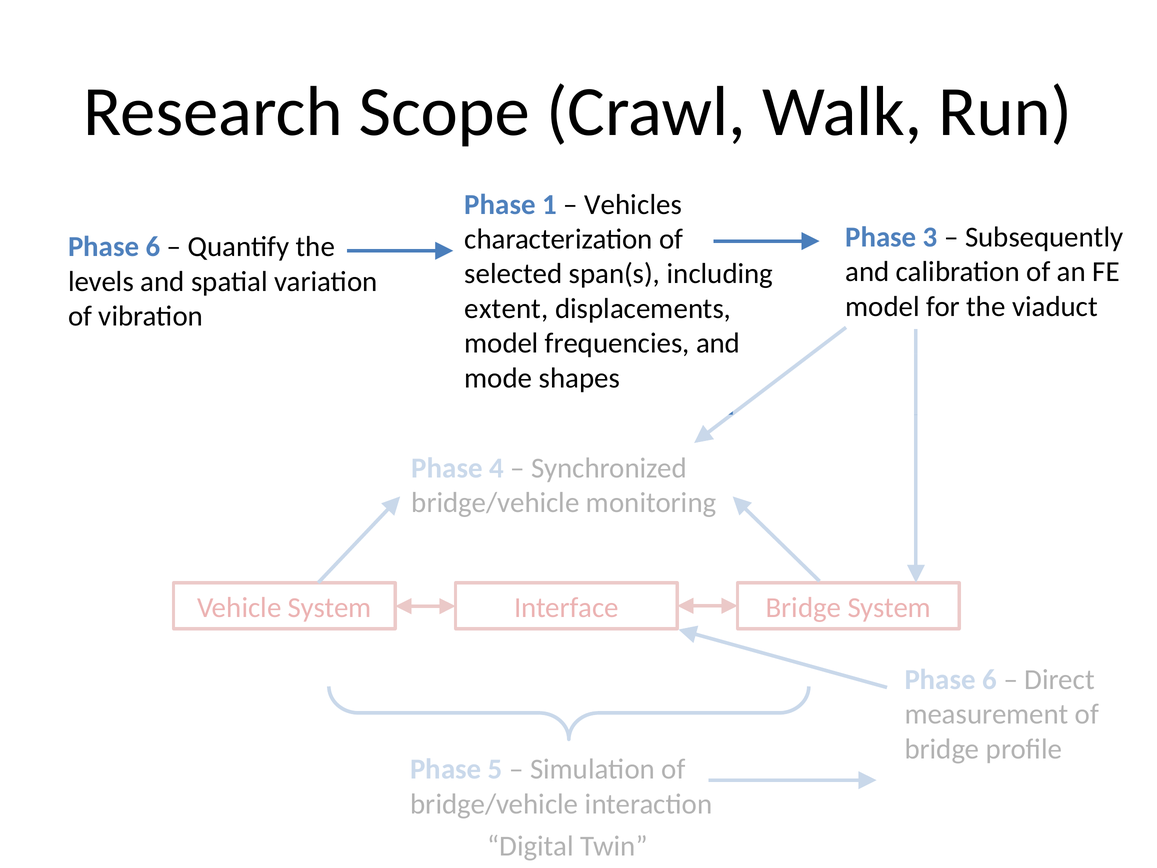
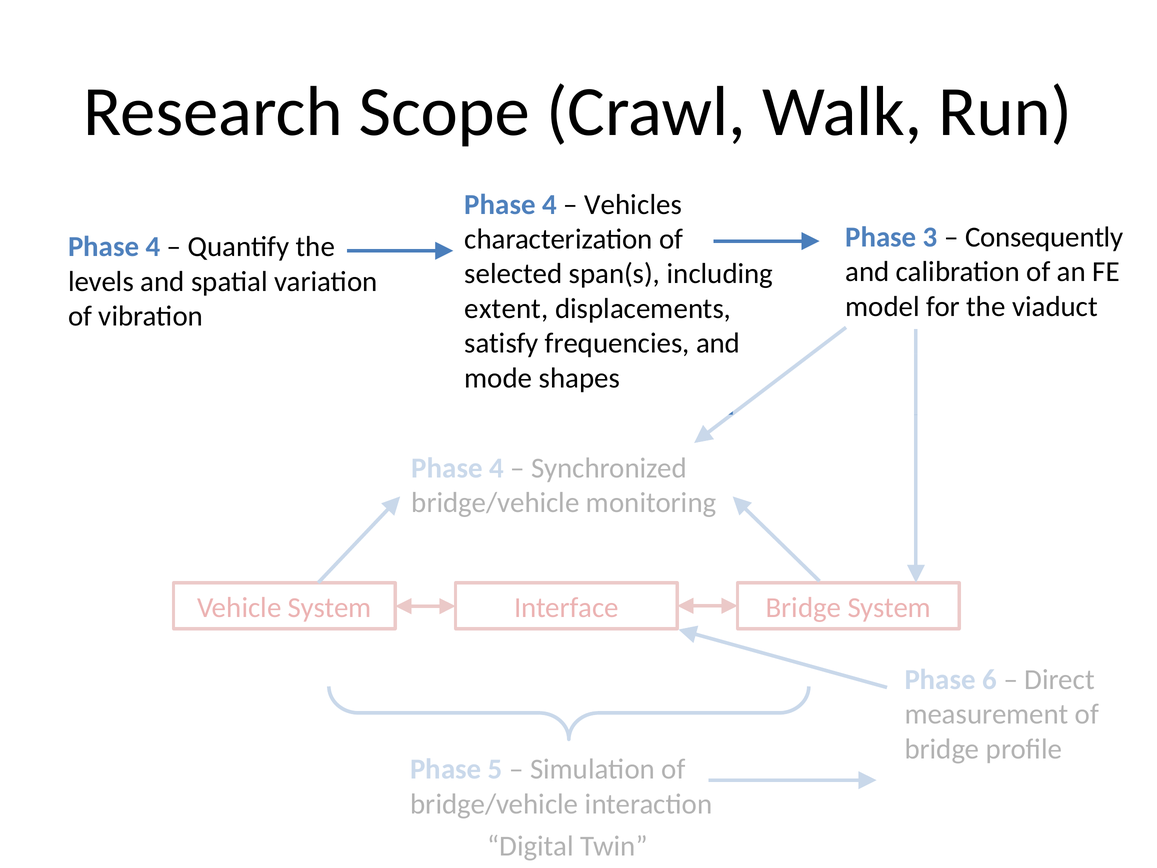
1 at (549, 204): 1 -> 4
Subsequently: Subsequently -> Consequently
6 at (153, 247): 6 -> 4
model at (501, 343): model -> satisfy
